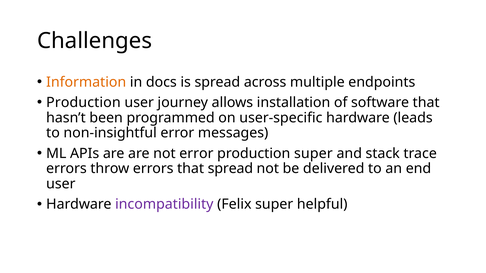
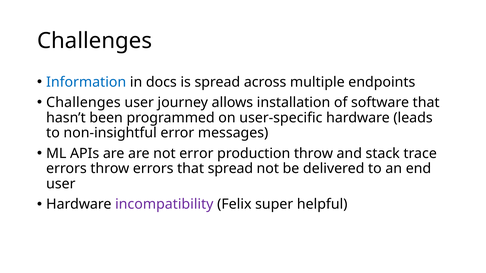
Information colour: orange -> blue
Production at (83, 103): Production -> Challenges
production super: super -> throw
